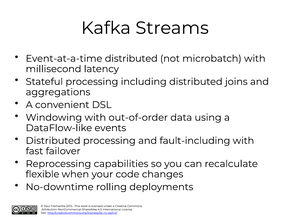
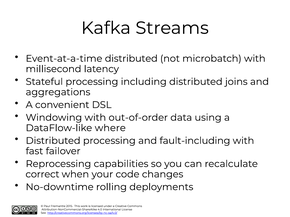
events: events -> where
flexible: flexible -> correct
